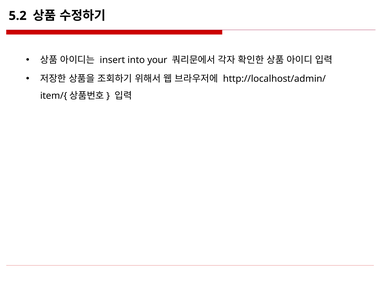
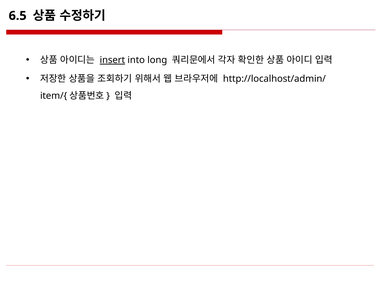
5.2: 5.2 -> 6.5
insert underline: none -> present
your: your -> long
